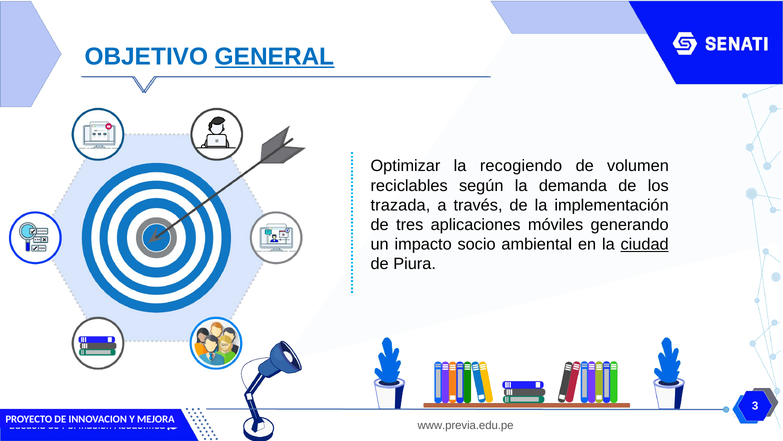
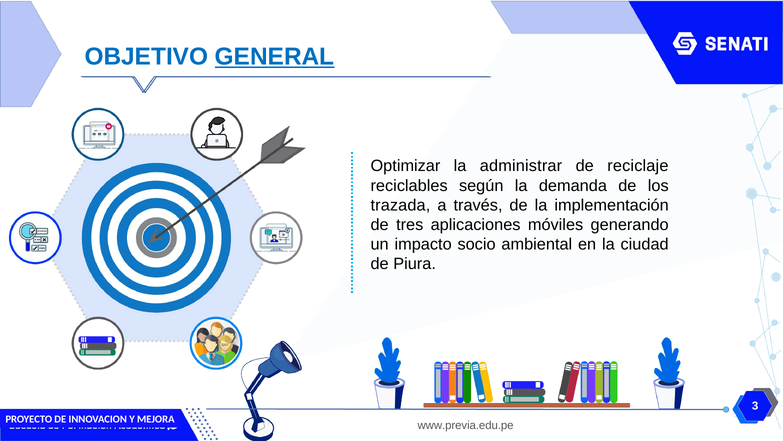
recogiendo: recogiendo -> administrar
volumen: volumen -> reciclaje
ciudad underline: present -> none
